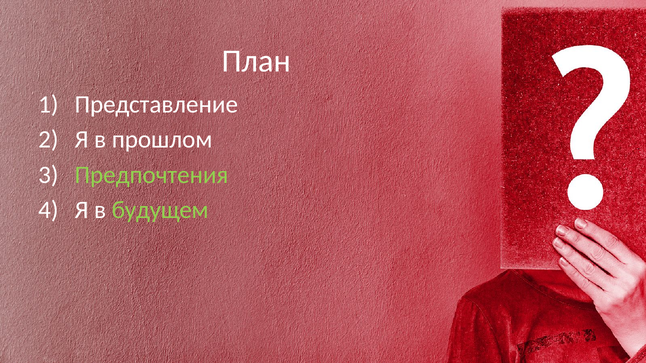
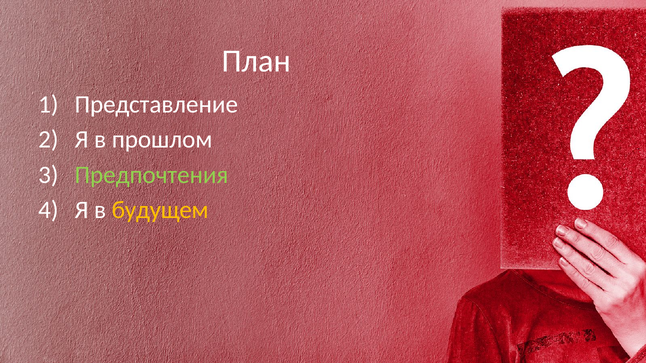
будущем colour: light green -> yellow
